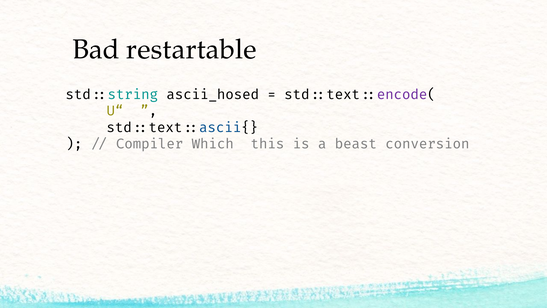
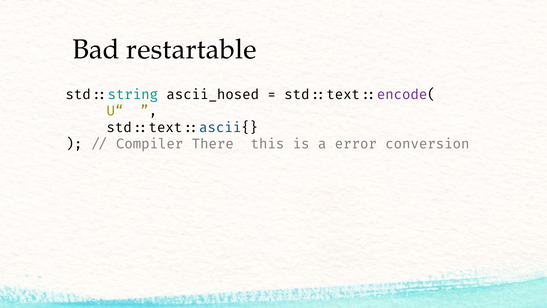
Which: Which -> There
beast: beast -> error
